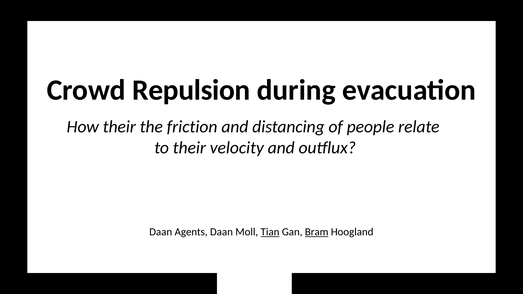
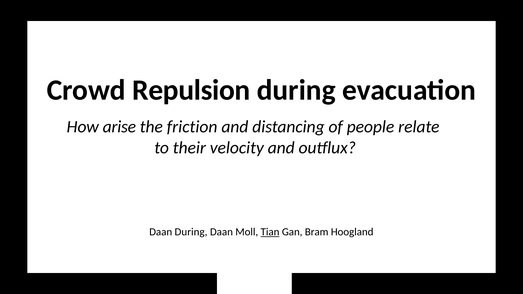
How their: their -> arise
Daan Agents: Agents -> During
Bram underline: present -> none
